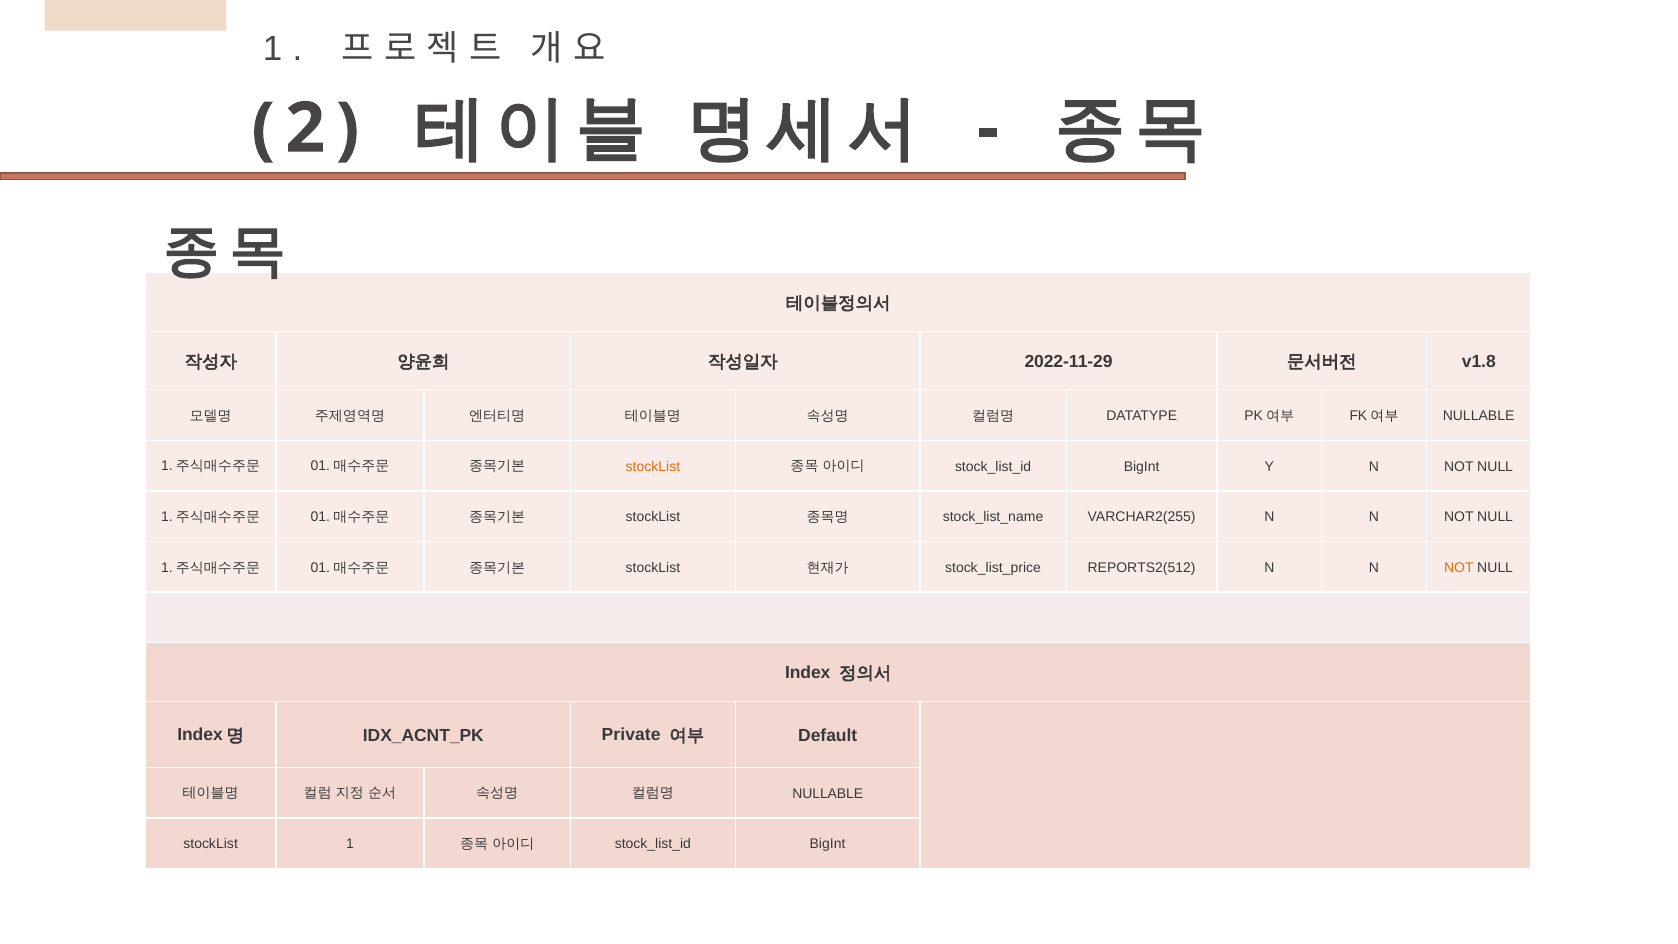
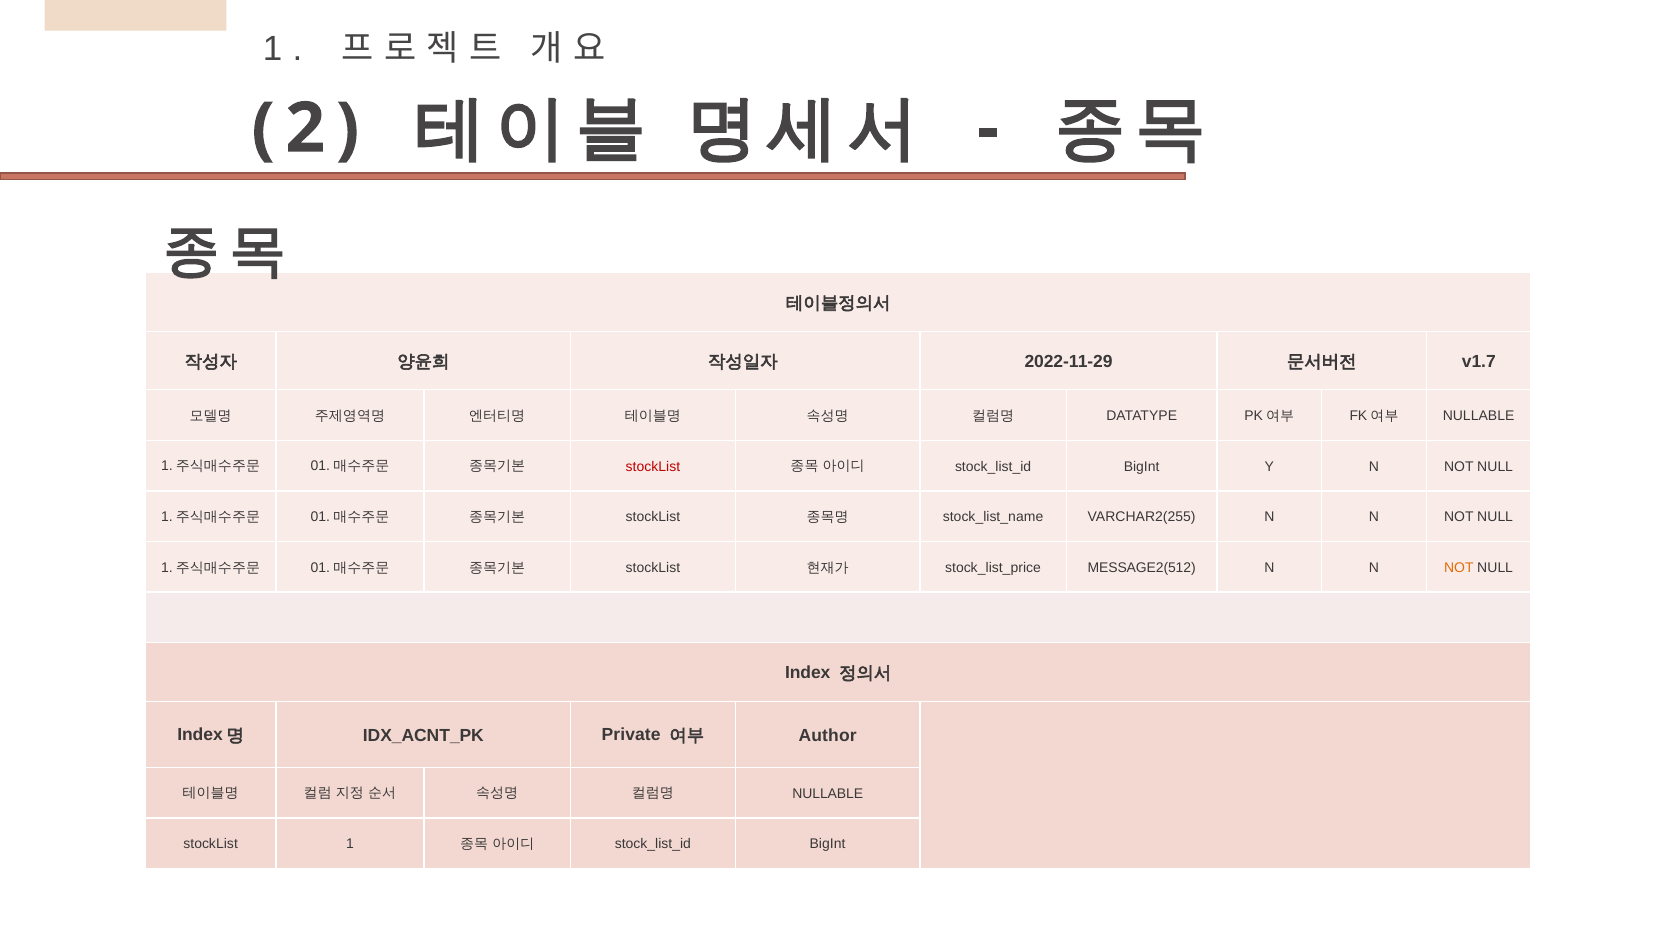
v1.8: v1.8 -> v1.7
stockList at (653, 466) colour: orange -> red
REPORTS2(512: REPORTS2(512 -> MESSAGE2(512
Default: Default -> Author
